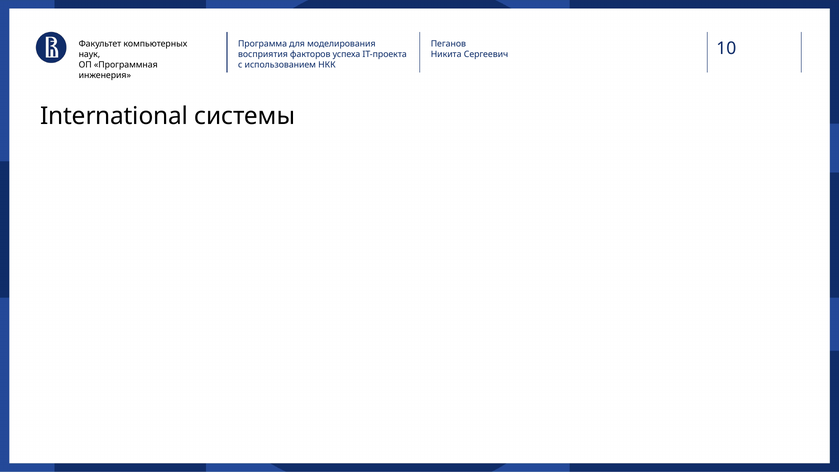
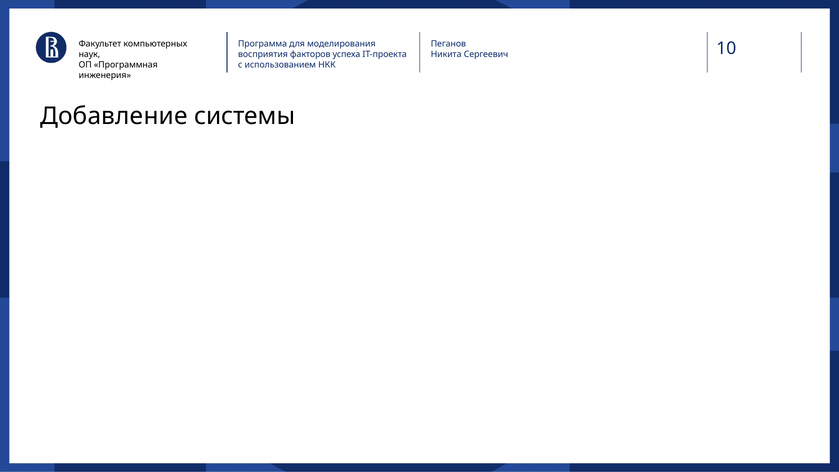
International: International -> Добавление
